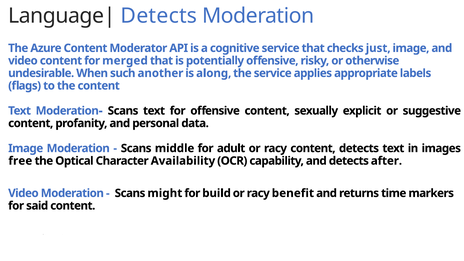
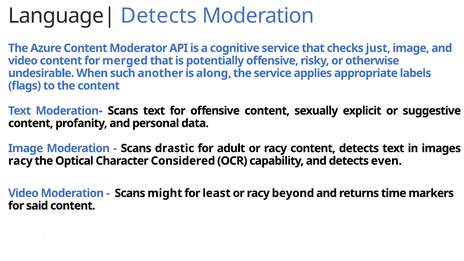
middle: middle -> drastic
free at (20, 161): free -> racy
Availability: Availability -> Considered
after: after -> even
build: build -> least
benefit: benefit -> beyond
